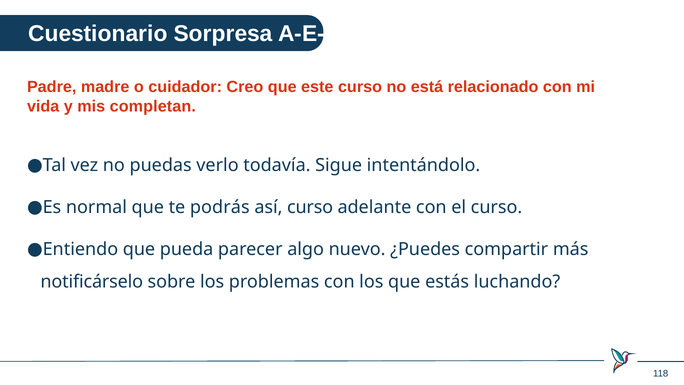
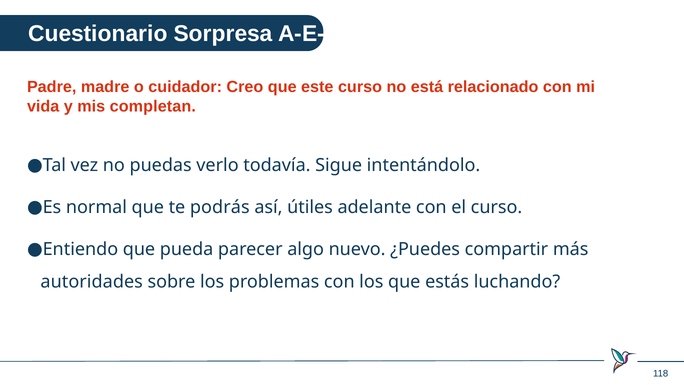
así curso: curso -> útiles
notificárselo: notificárselo -> autoridades
